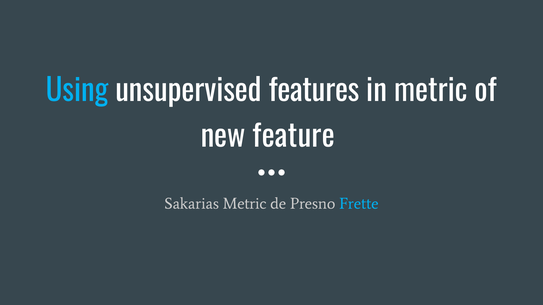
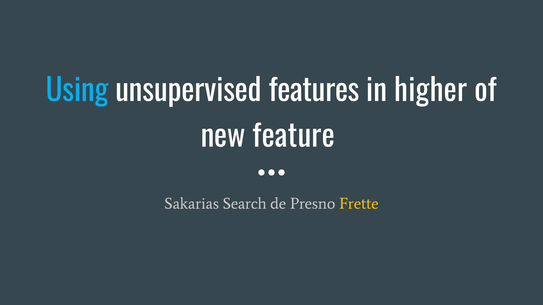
in metric: metric -> higher
Sakarias Metric: Metric -> Search
Frette colour: light blue -> yellow
